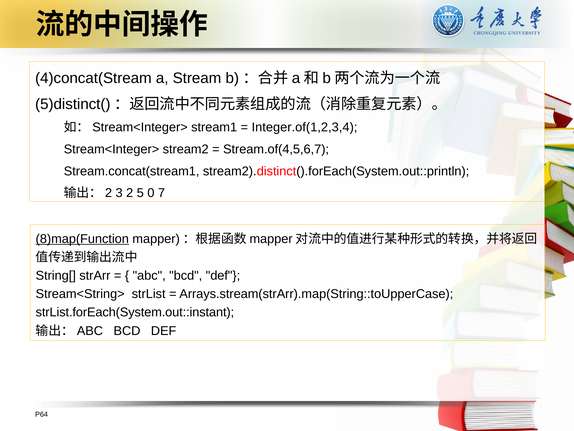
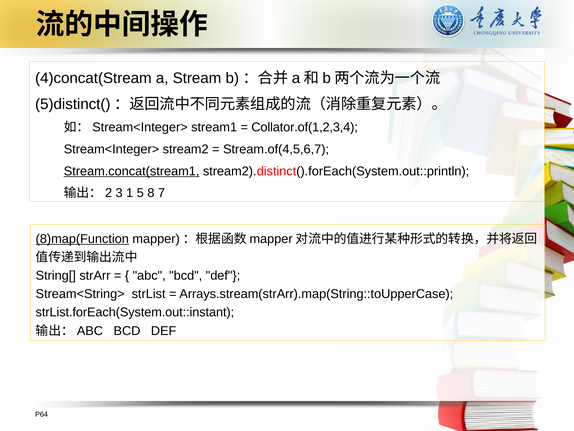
Integer.of(1,2,3,4: Integer.of(1,2,3,4 -> Collator.of(1,2,3,4
Stream.concat(stream1 underline: none -> present
2: 2 -> 1
0: 0 -> 8
